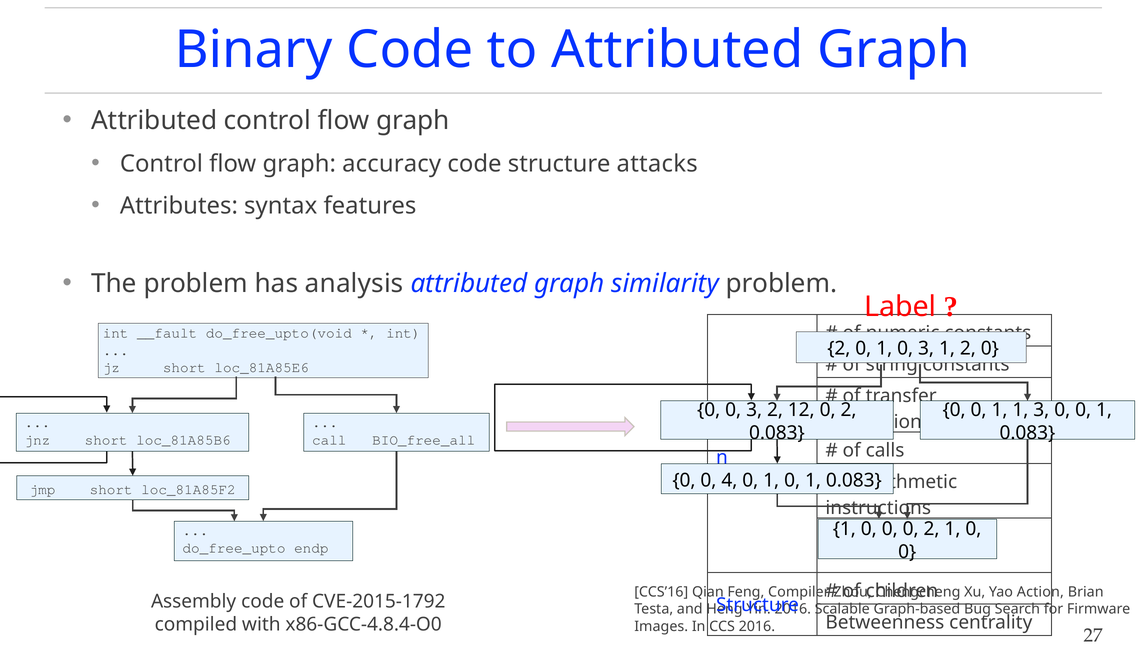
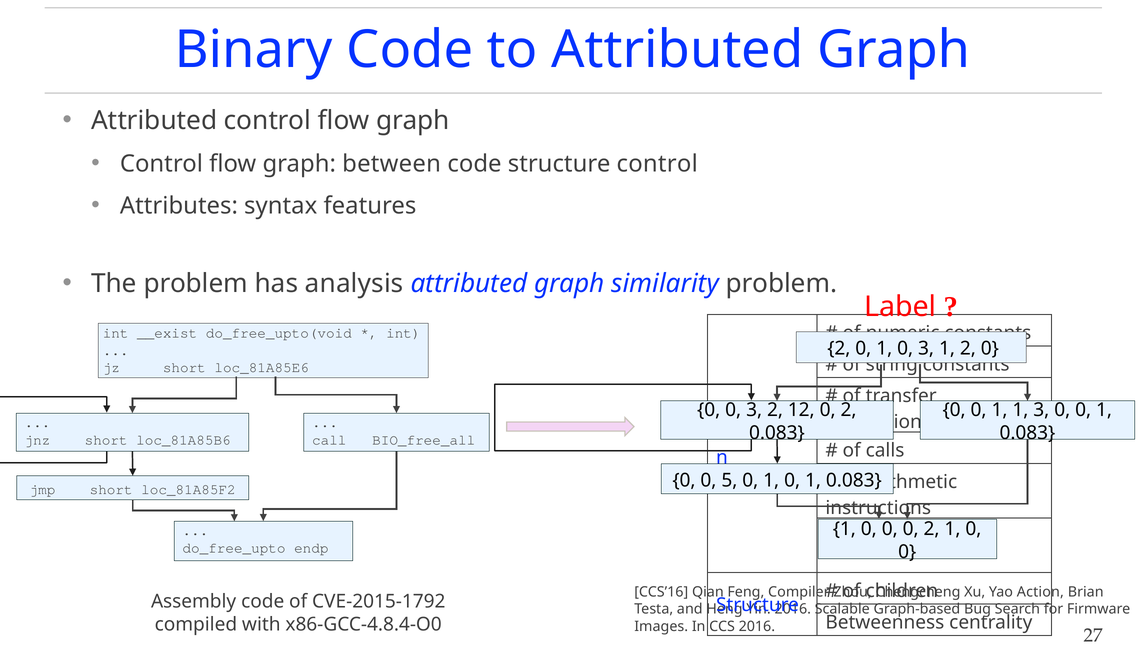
accuracy: accuracy -> between
structure attacks: attacks -> control
__fault: __fault -> __exist
4: 4 -> 5
